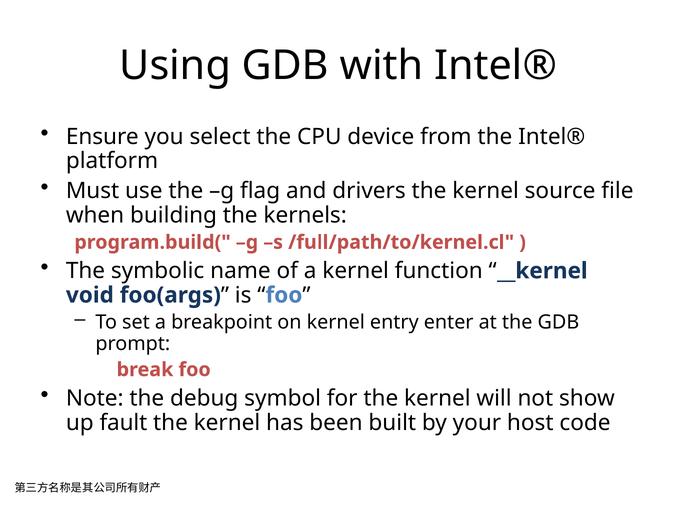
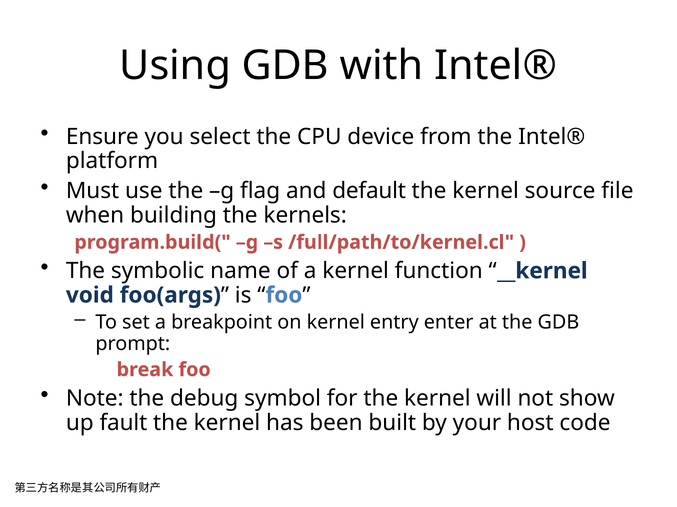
drivers: drivers -> default
